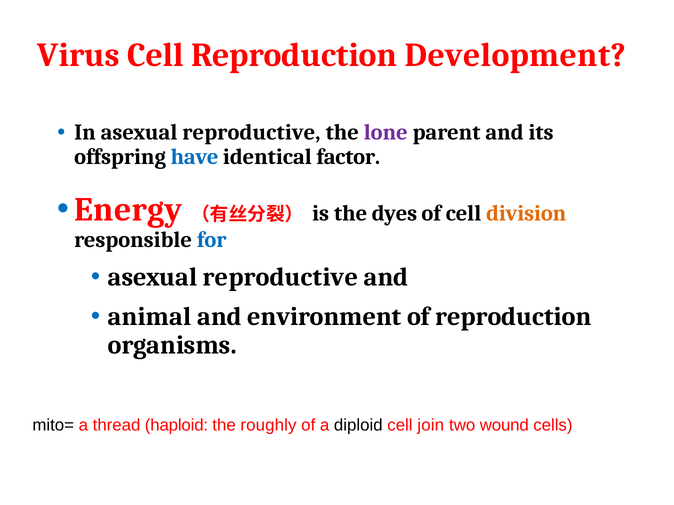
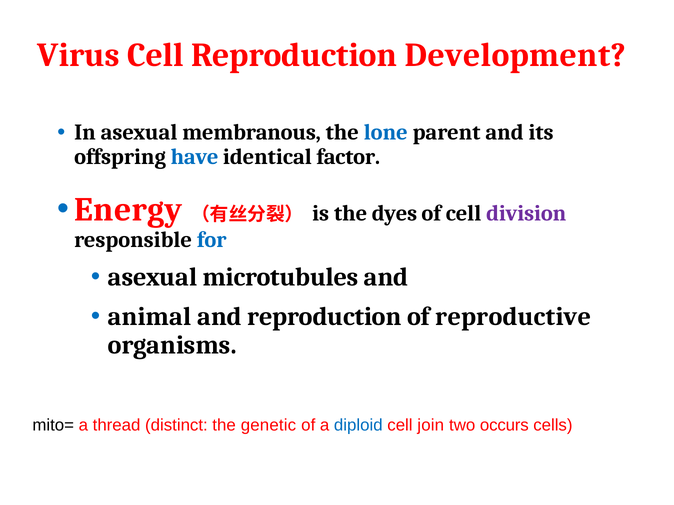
In asexual reproductive: reproductive -> membranous
lone colour: purple -> blue
division colour: orange -> purple
reproductive at (280, 278): reproductive -> microtubules
and environment: environment -> reproduction
of reproduction: reproduction -> reproductive
haploid: haploid -> distinct
roughly: roughly -> genetic
diploid colour: black -> blue
wound: wound -> occurs
